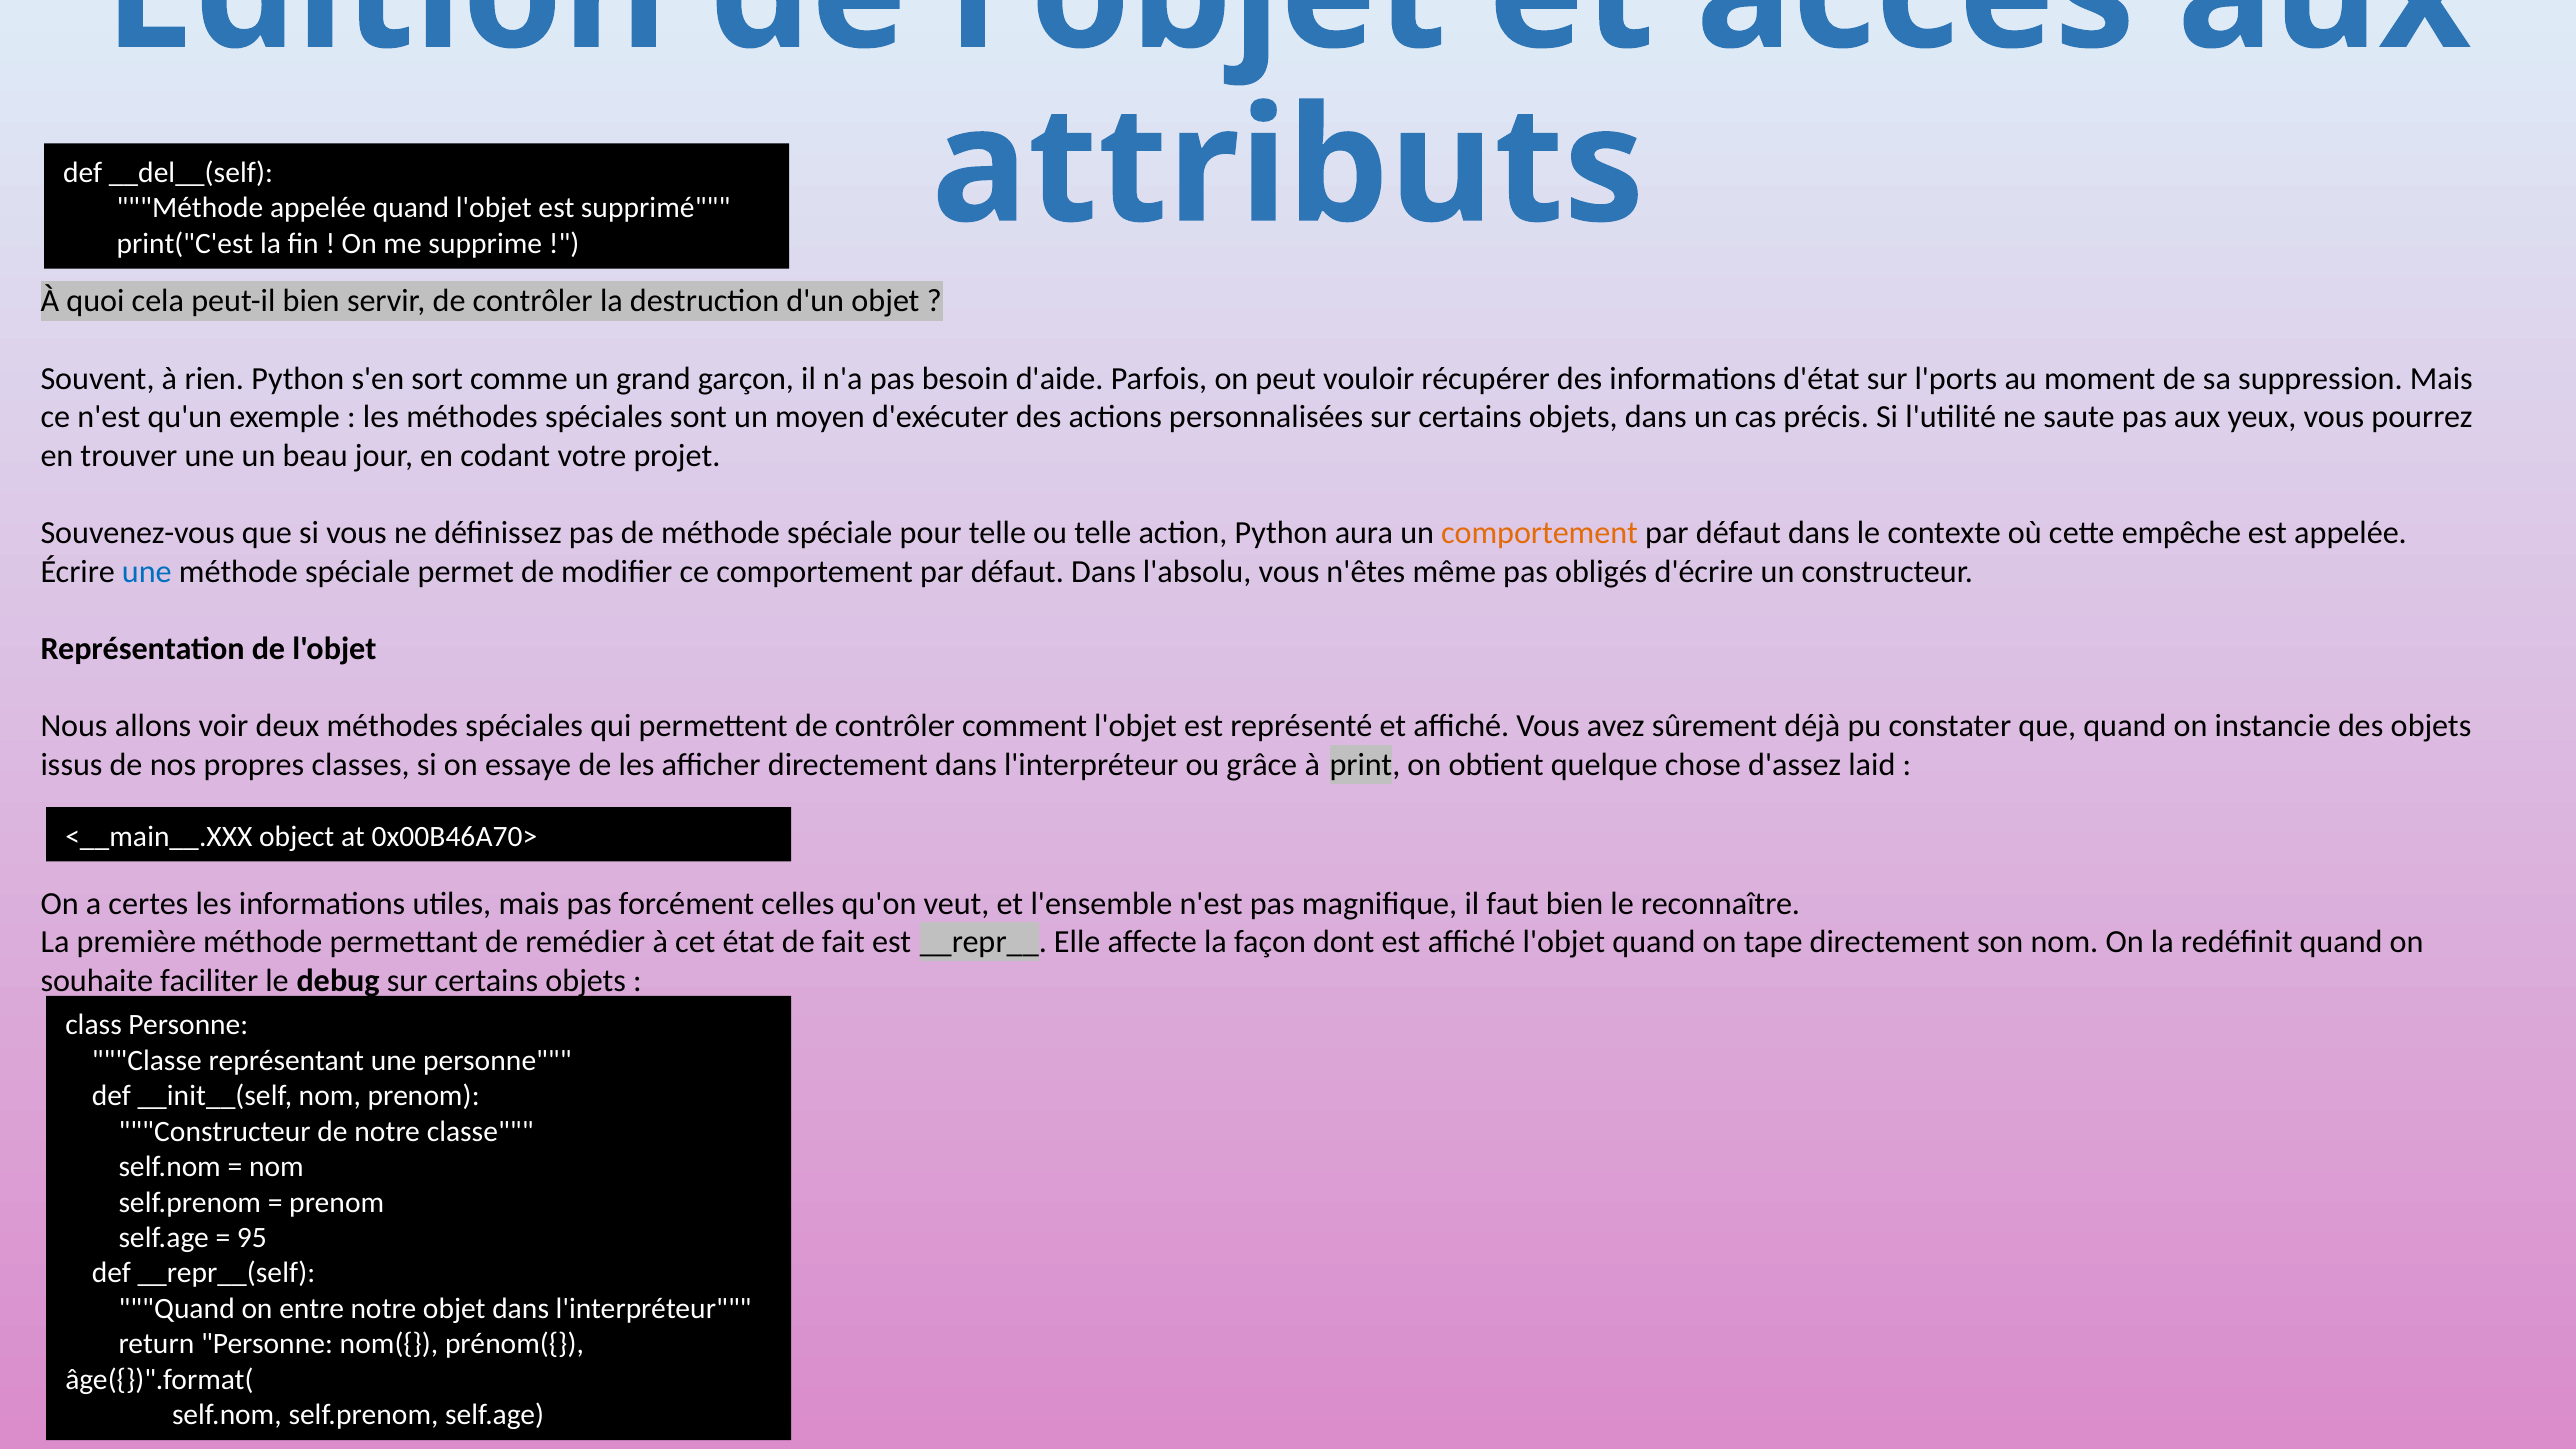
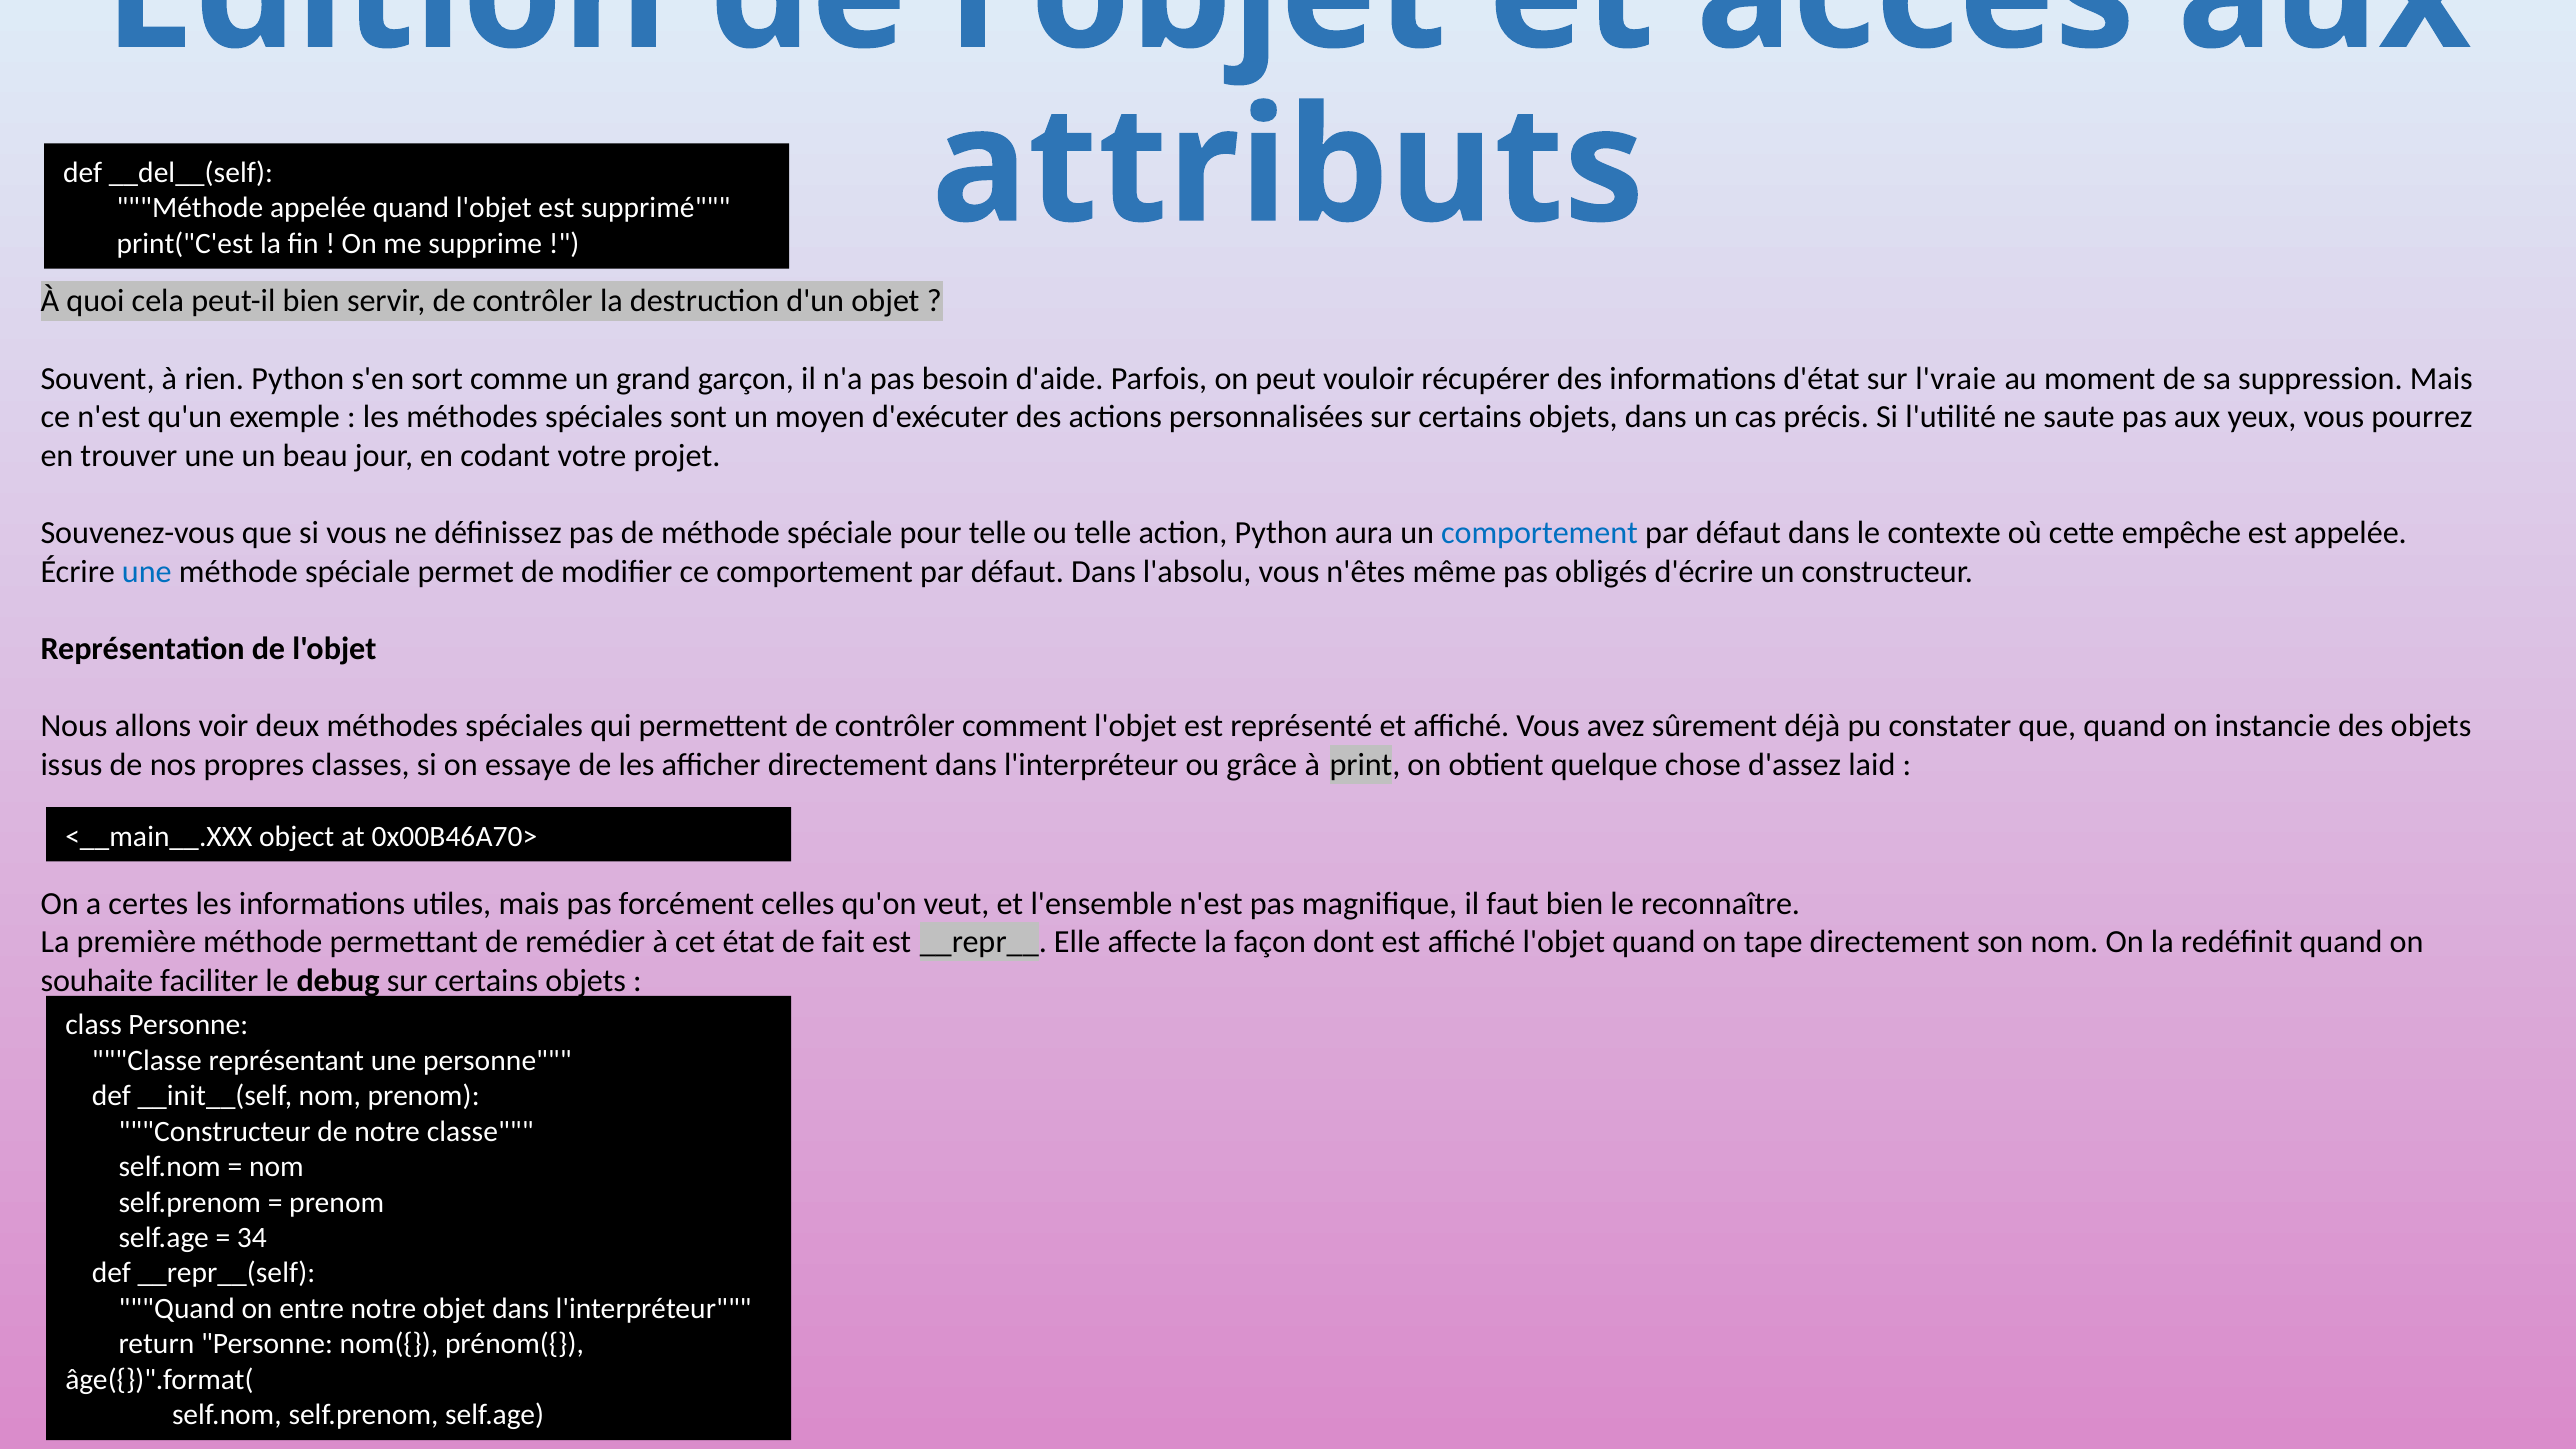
l'ports: l'ports -> l'vraie
comportement at (1540, 533) colour: orange -> blue
95: 95 -> 34
